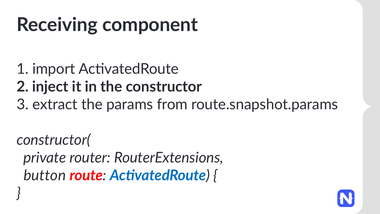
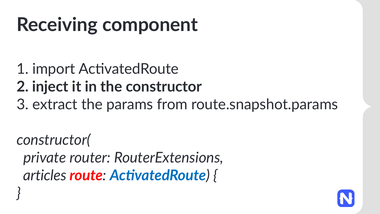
button: button -> articles
